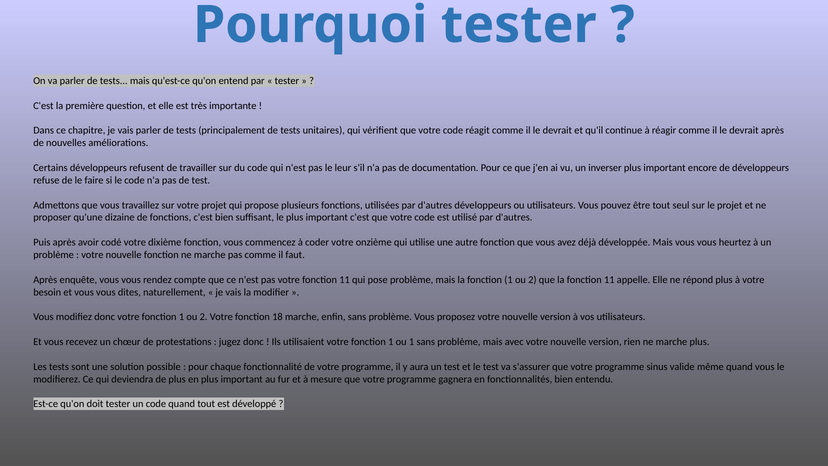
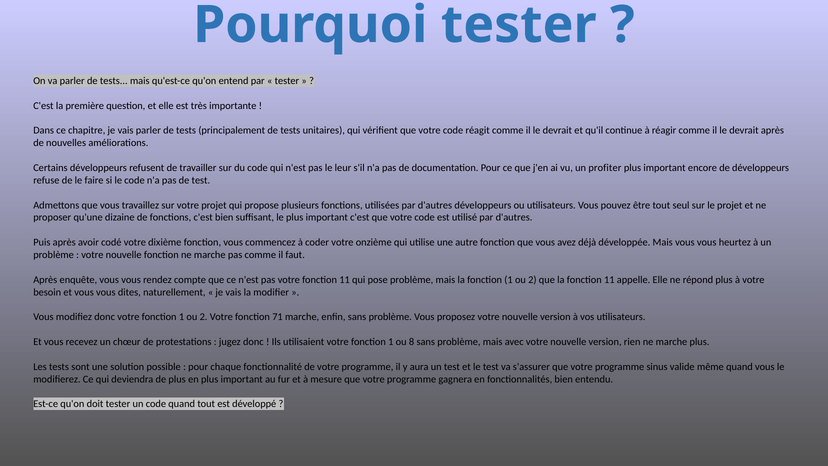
inverser: inverser -> profiter
18: 18 -> 71
ou 1: 1 -> 8
